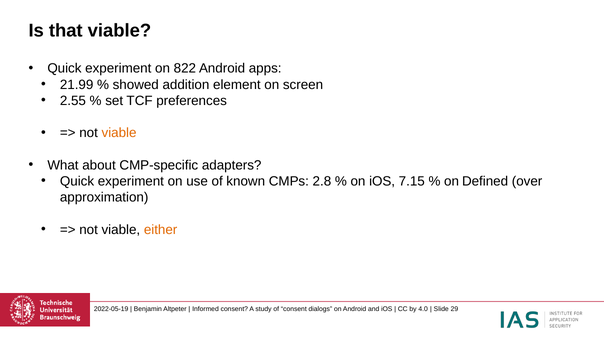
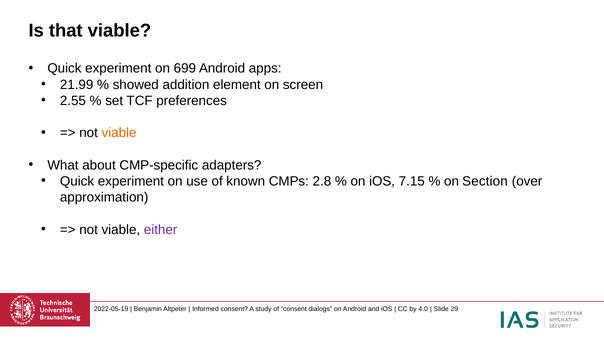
822: 822 -> 699
Defined: Defined -> Section
either colour: orange -> purple
